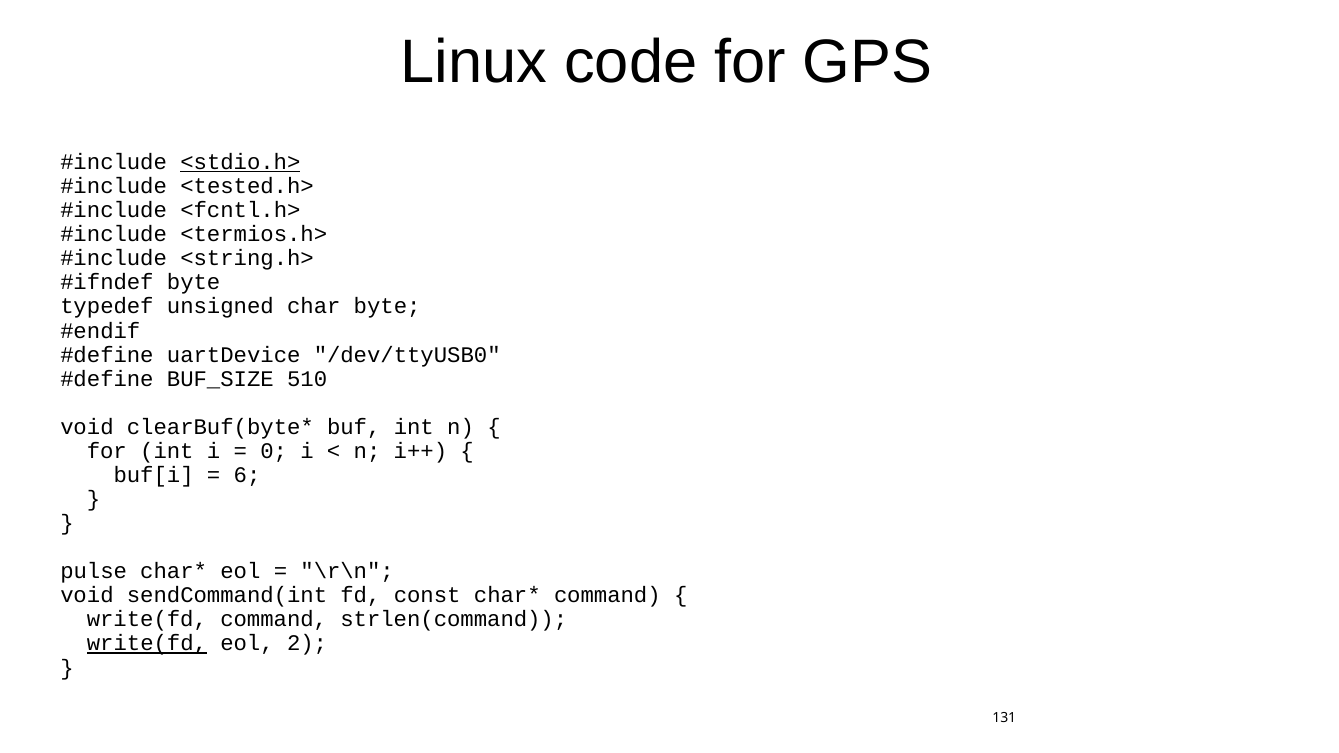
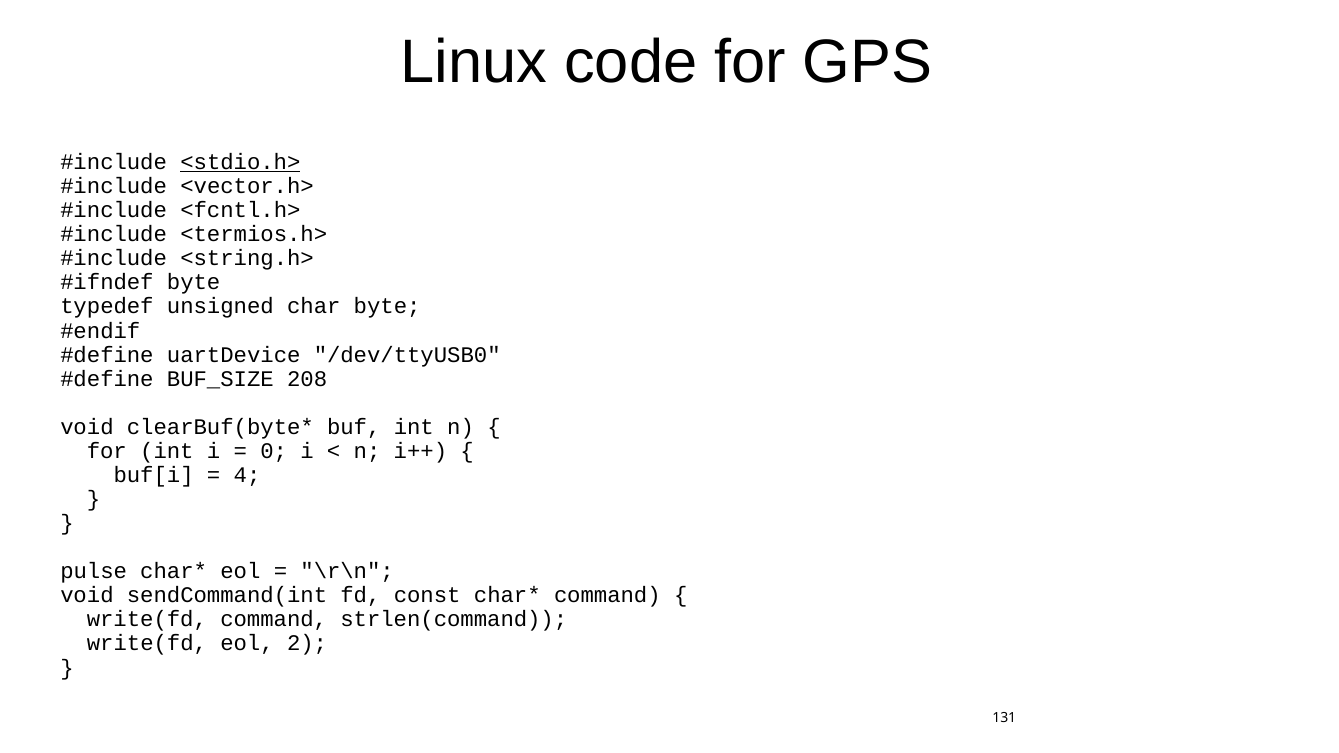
<tested.h>: <tested.h> -> <vector.h>
510: 510 -> 208
6: 6 -> 4
write(fd at (147, 644) underline: present -> none
